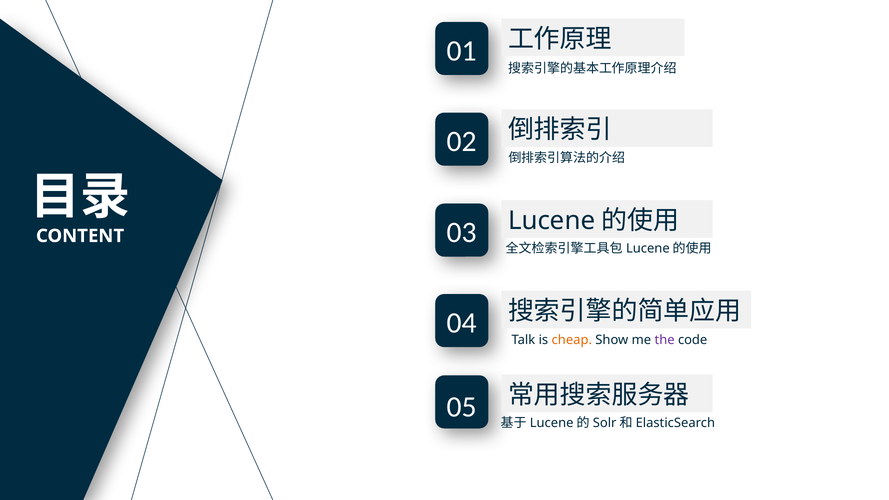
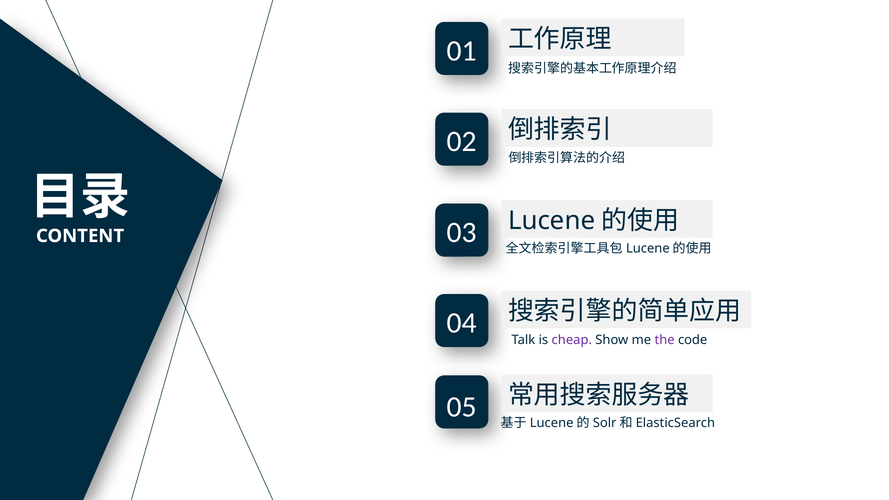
cheap colour: orange -> purple
